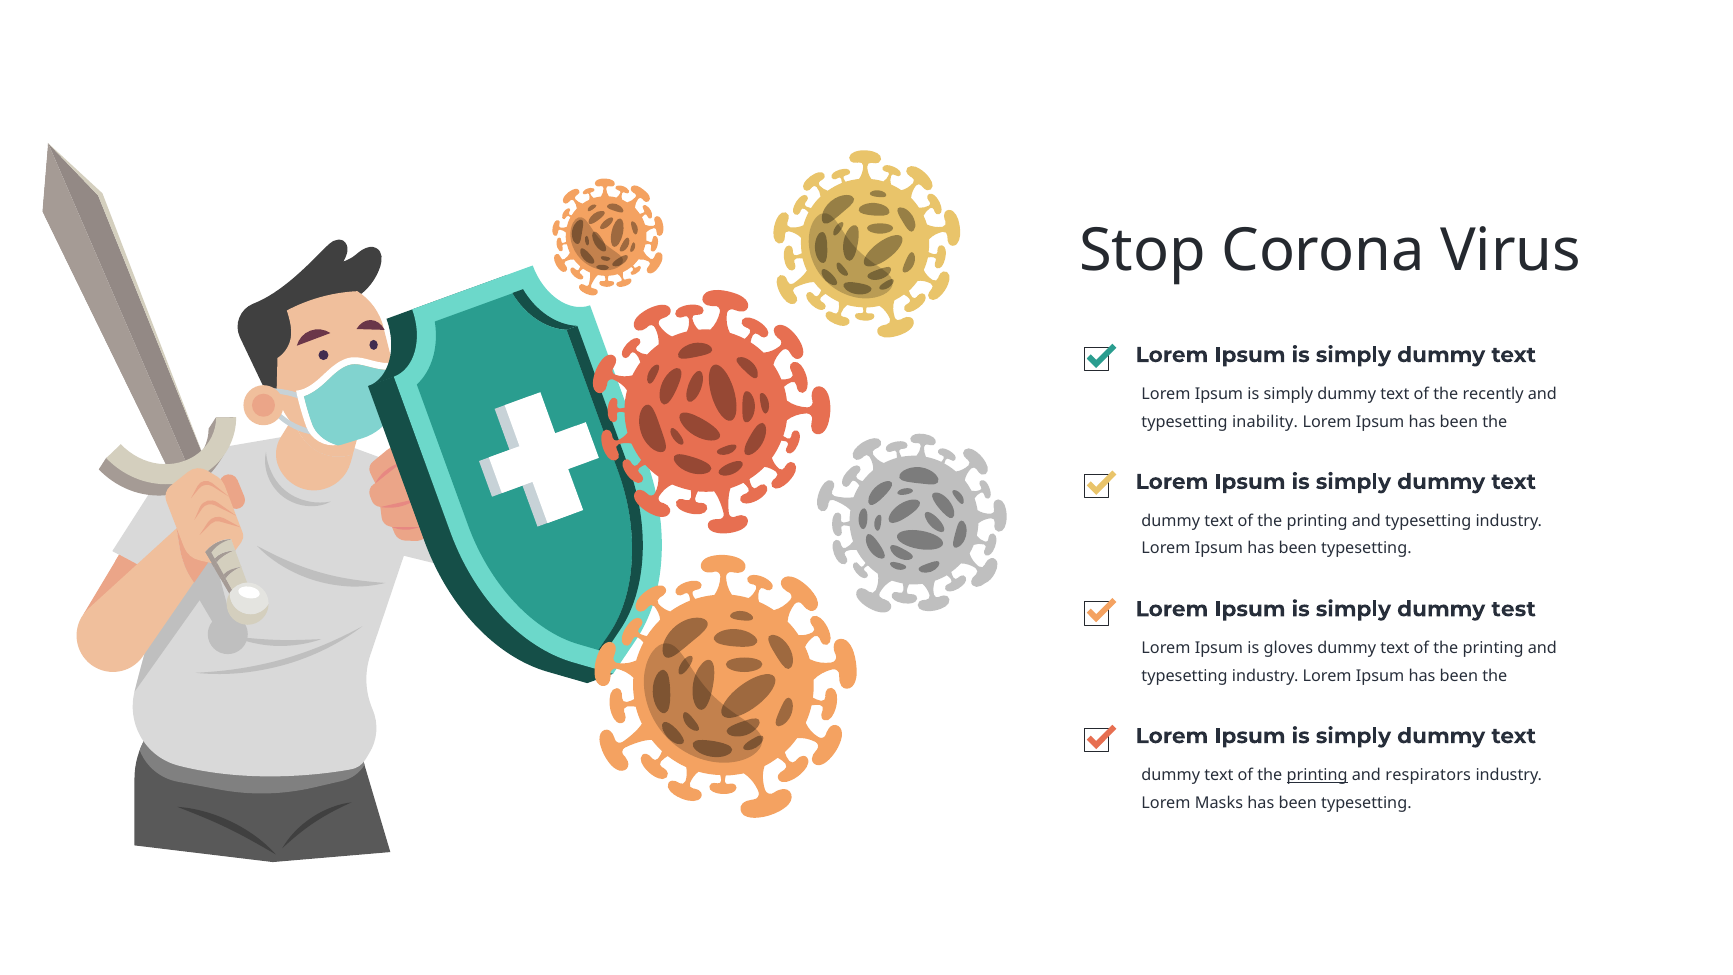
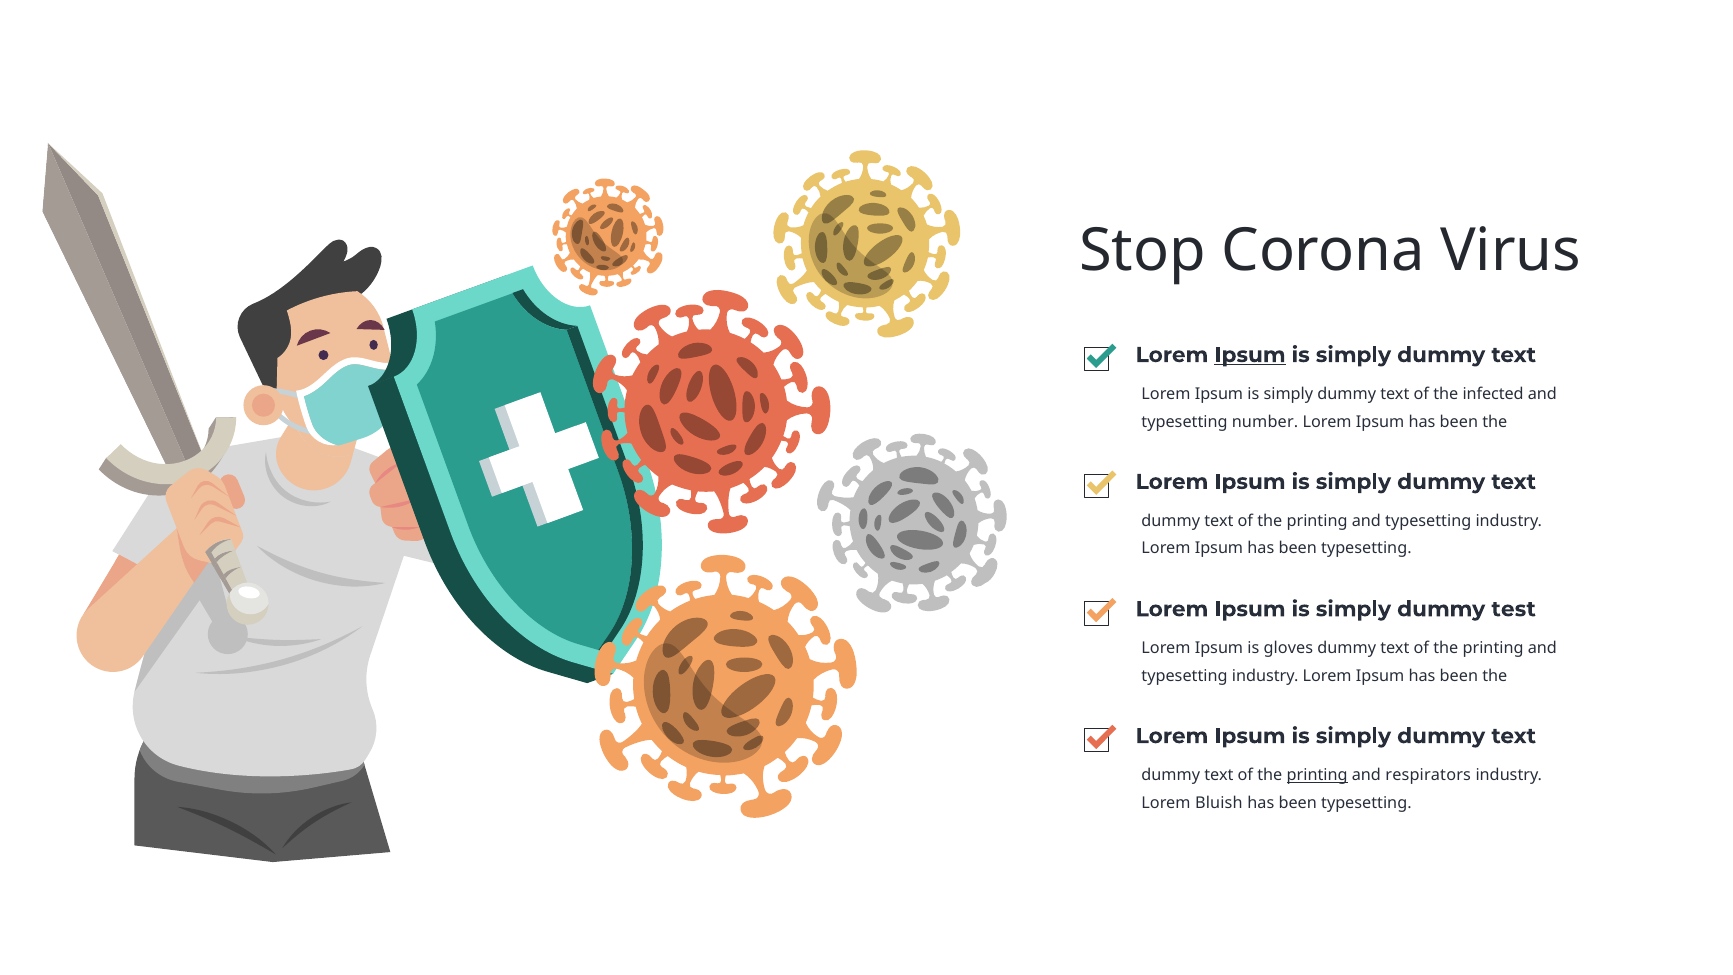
Ipsum at (1250, 355) underline: none -> present
recently: recently -> infected
inability: inability -> number
Masks: Masks -> Bluish
